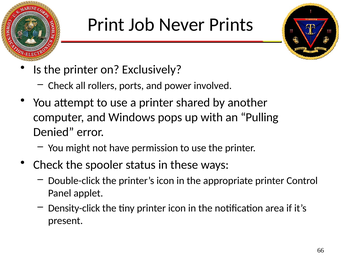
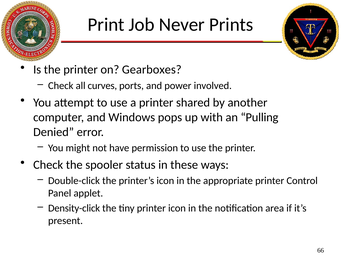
Exclusively: Exclusively -> Gearboxes
rollers: rollers -> curves
